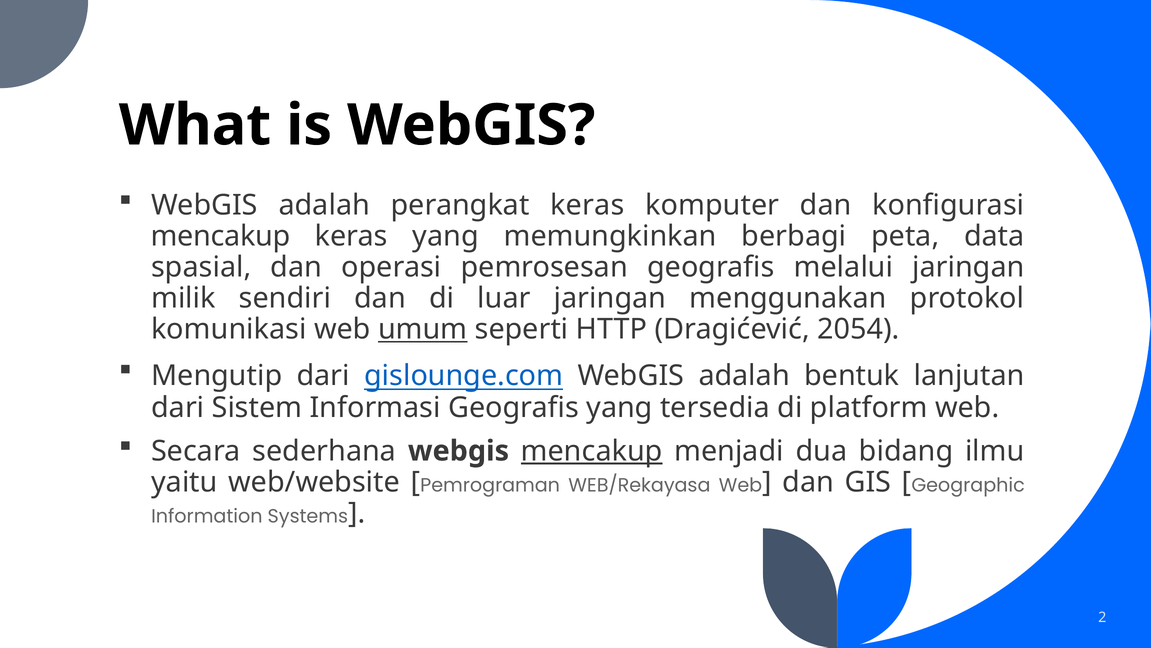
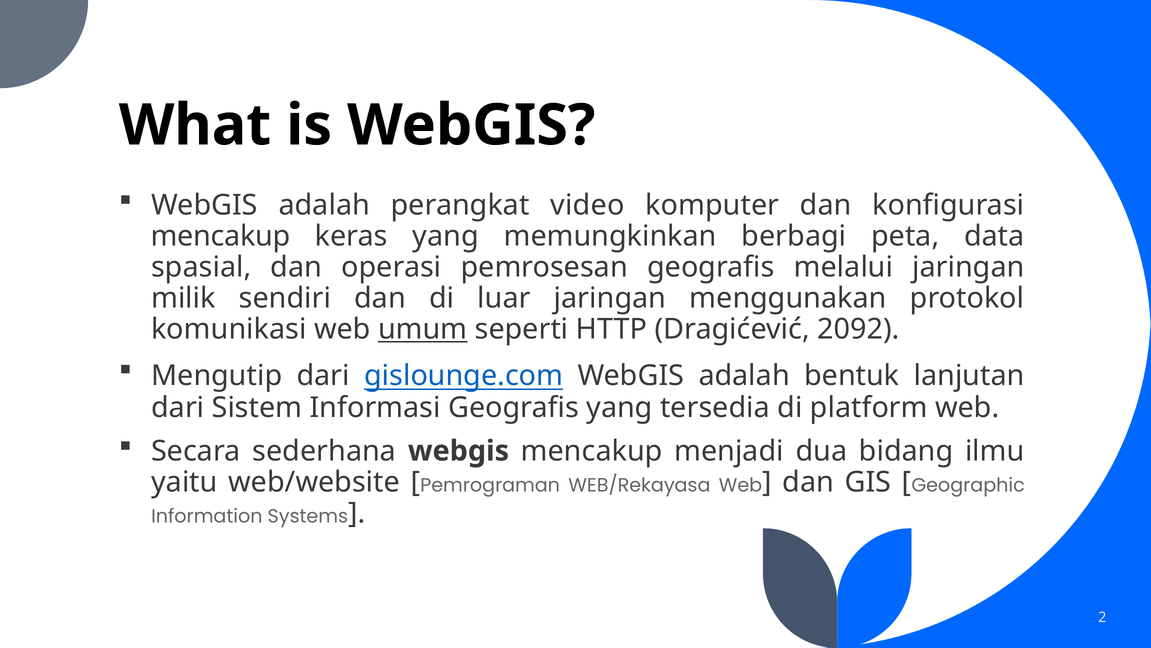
perangkat keras: keras -> video
2054: 2054 -> 2092
mencakup at (592, 451) underline: present -> none
